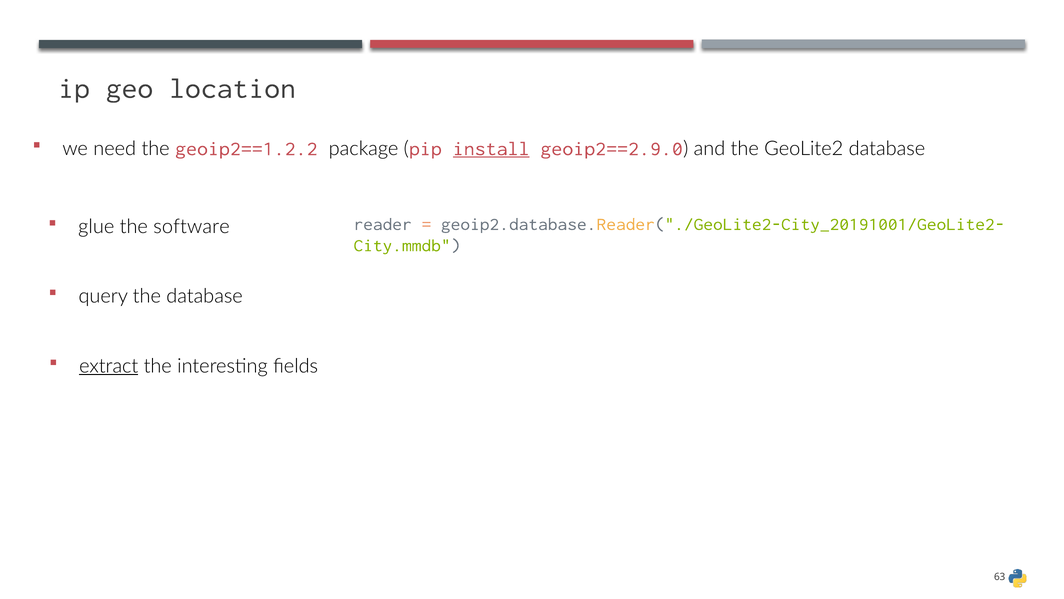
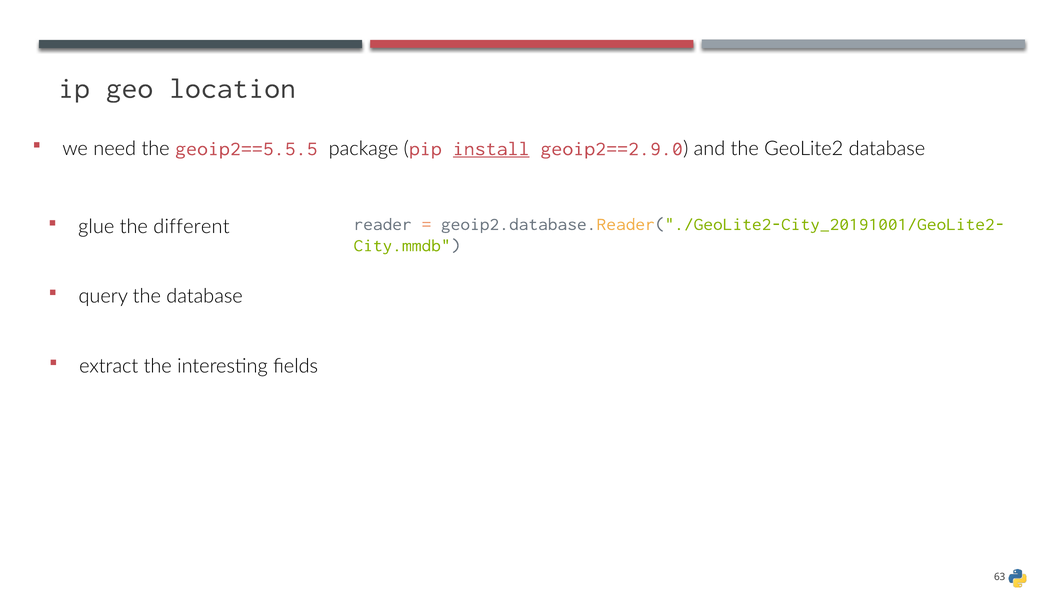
geoip2==1.2.2: geoip2==1.2.2 -> geoip2==5.5.5
software: software -> different
extract underline: present -> none
